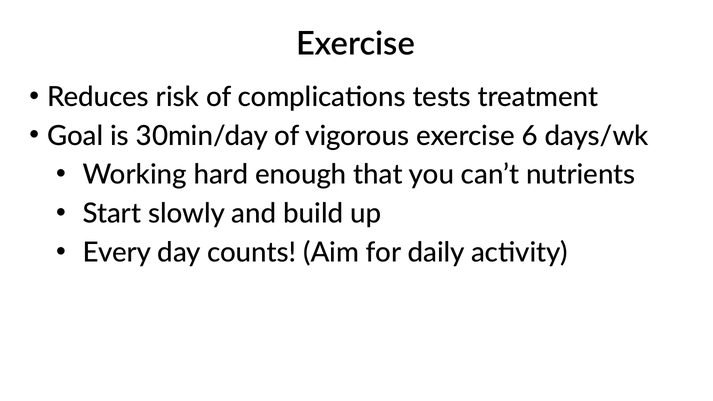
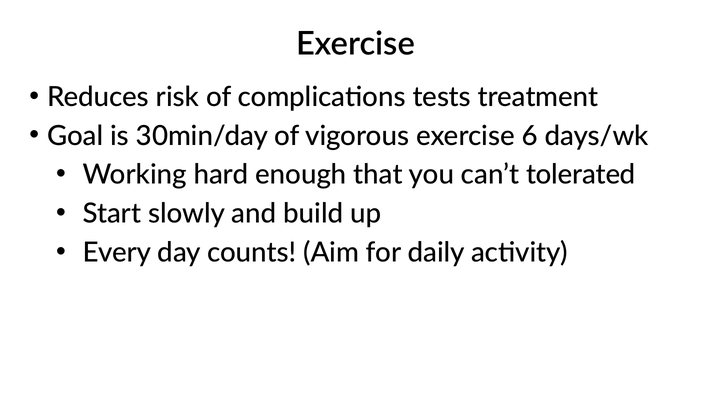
nutrients: nutrients -> tolerated
